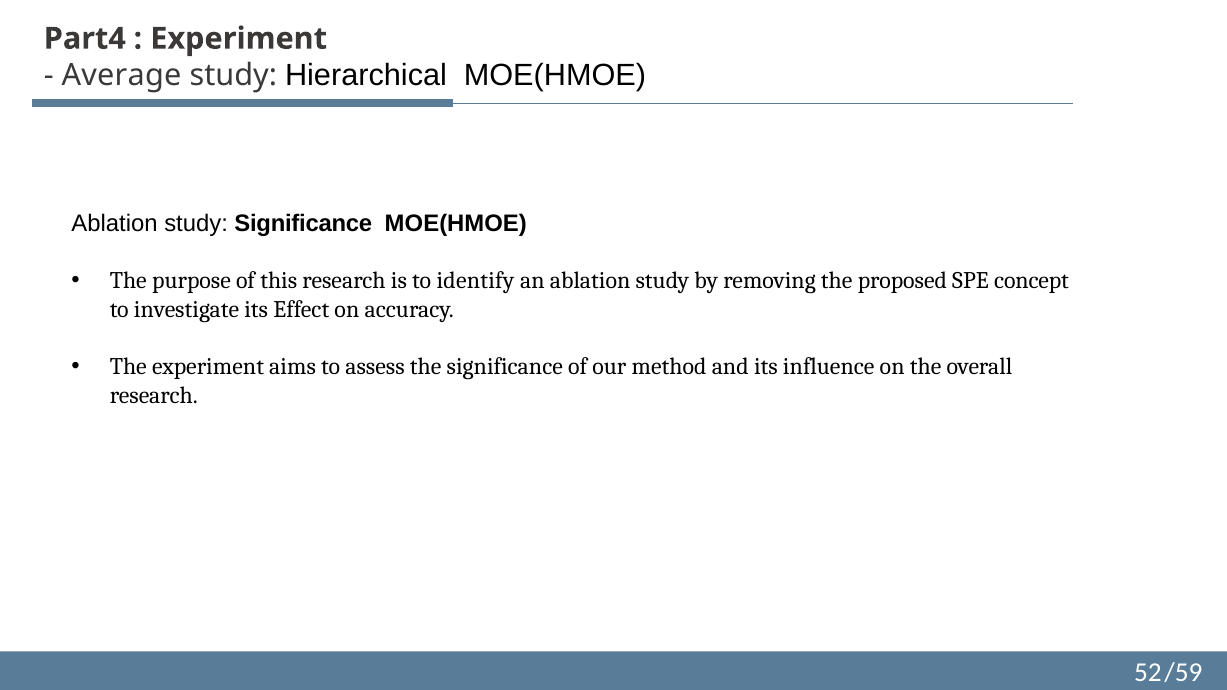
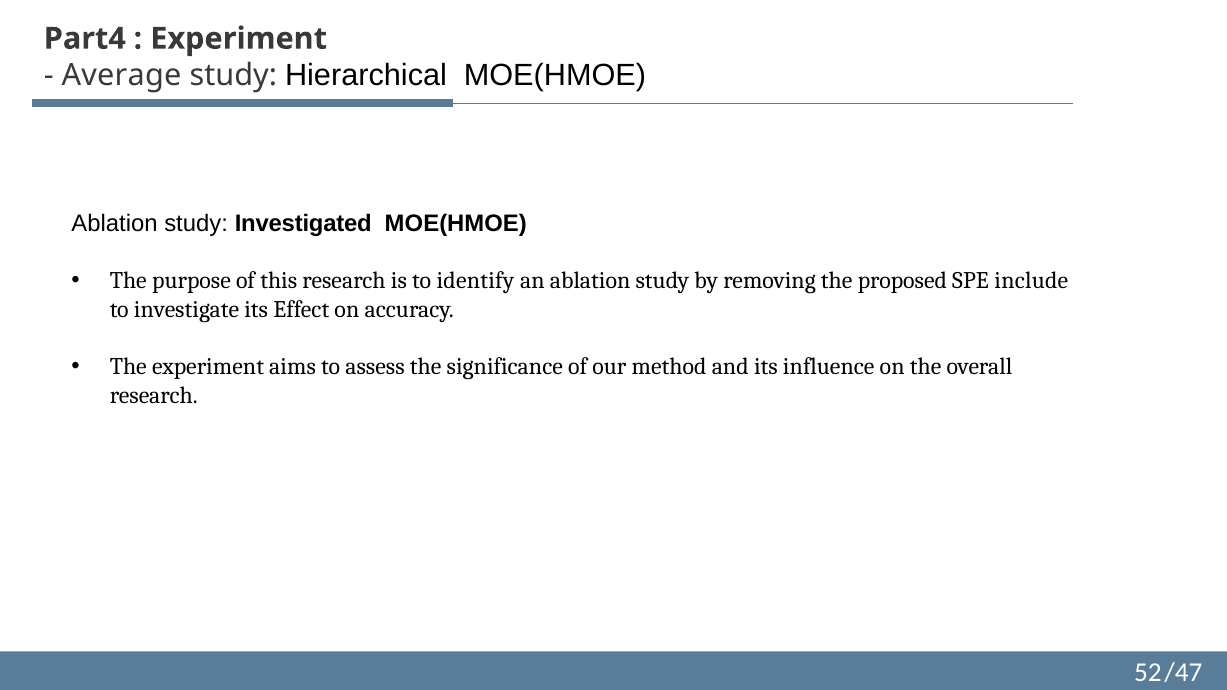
study Significance: Significance -> Investigated
concept: concept -> include
/59: /59 -> /47
